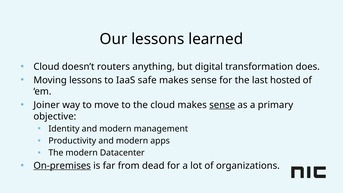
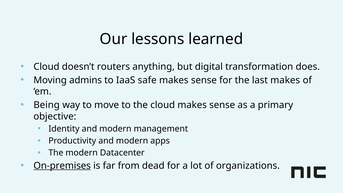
Moving lessons: lessons -> admins
last hosted: hosted -> makes
Joiner: Joiner -> Being
sense at (222, 105) underline: present -> none
